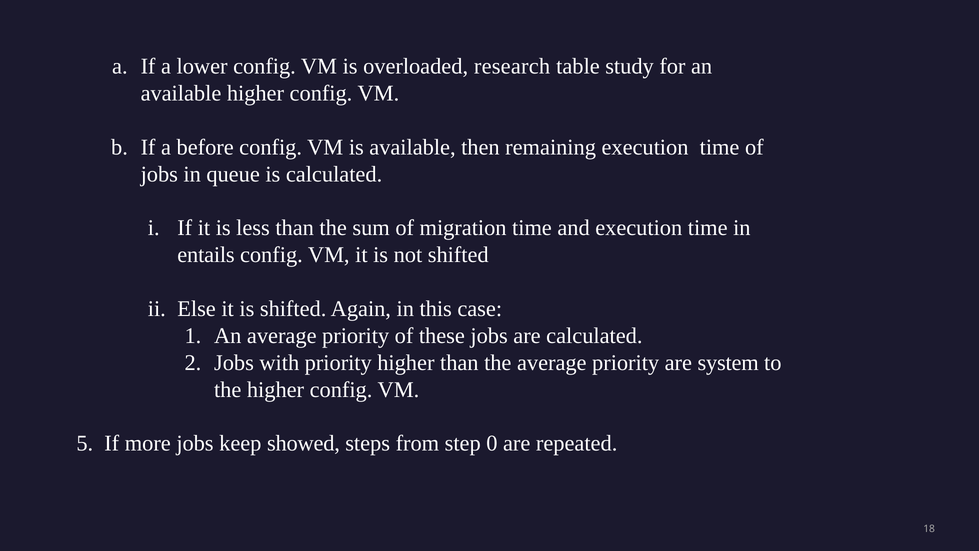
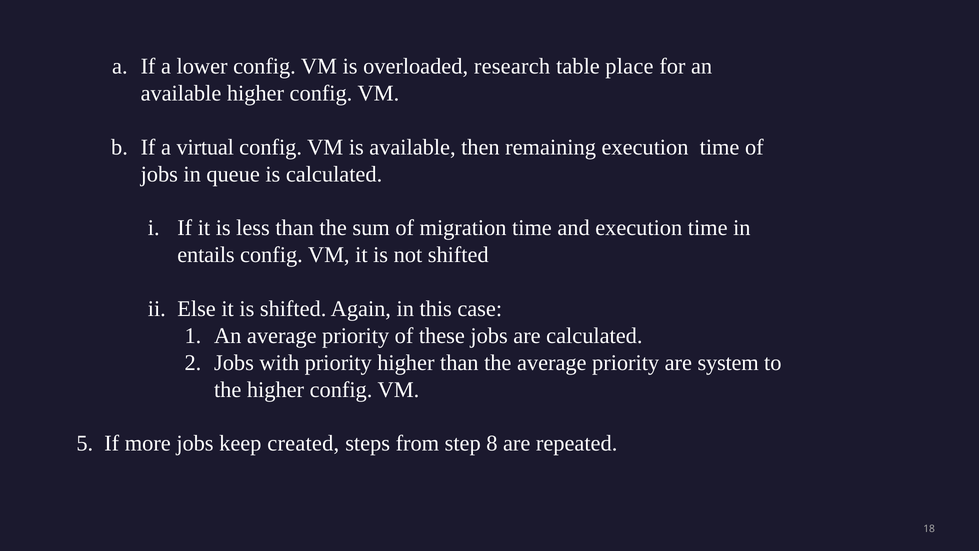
study: study -> place
before: before -> virtual
showed: showed -> created
0: 0 -> 8
